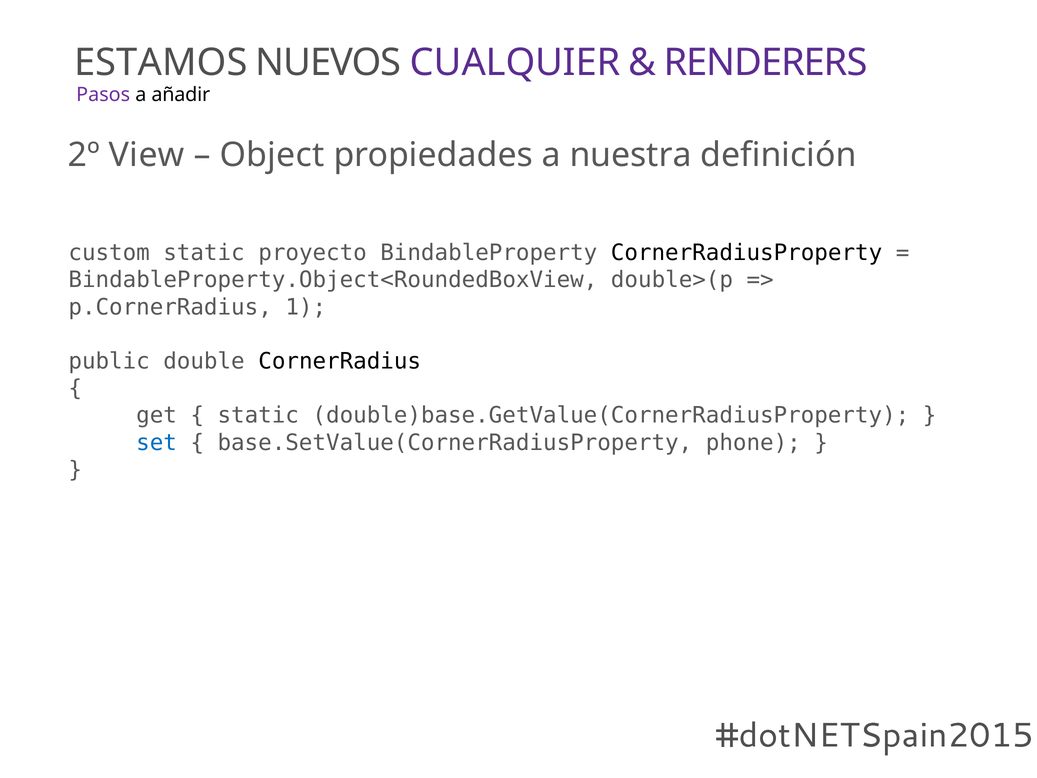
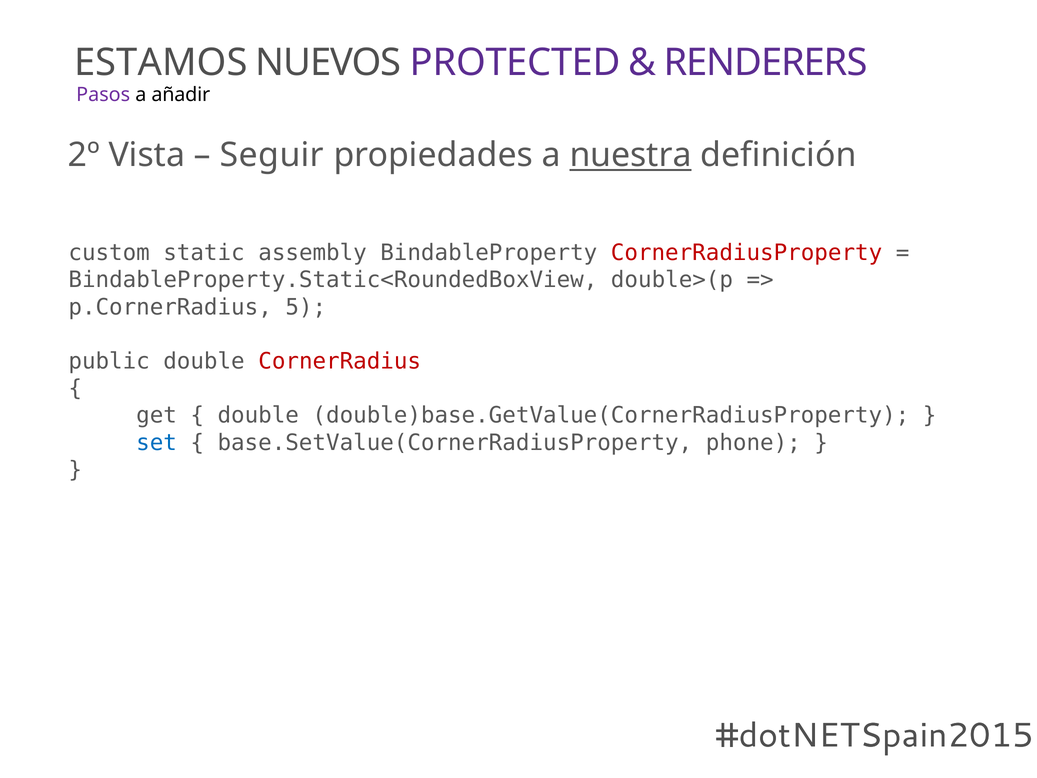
CUALQUIER: CUALQUIER -> PROTECTED
View: View -> Vista
Object: Object -> Seguir
nuestra underline: none -> present
proyecto: proyecto -> assembly
CornerRadiusProperty colour: black -> red
BindableProperty.Object<RoundedBoxView: BindableProperty.Object<RoundedBoxView -> BindableProperty.Static<RoundedBoxView
1: 1 -> 5
CornerRadius colour: black -> red
static at (258, 415): static -> double
